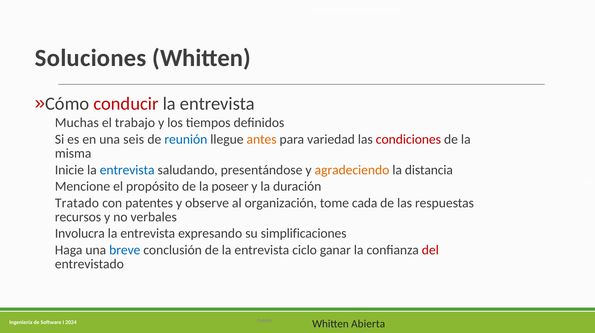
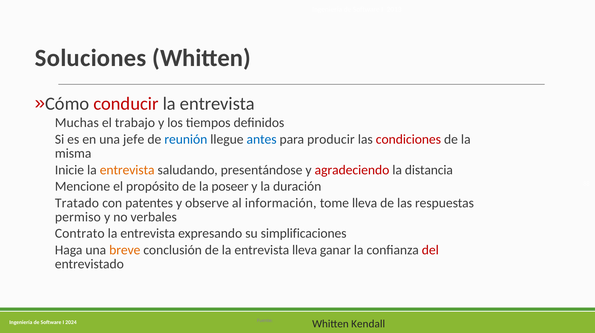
seis: seis -> jefe
antes colour: orange -> blue
variedad: variedad -> producir
entrevista at (127, 170) colour: blue -> orange
agradeciendo colour: orange -> red
organización: organización -> información
tome cada: cada -> lleva
recursos: recursos -> permiso
Involucra: Involucra -> Contrato
breve colour: blue -> orange
entrevista ciclo: ciclo -> lleva
Abierta: Abierta -> Kendall
